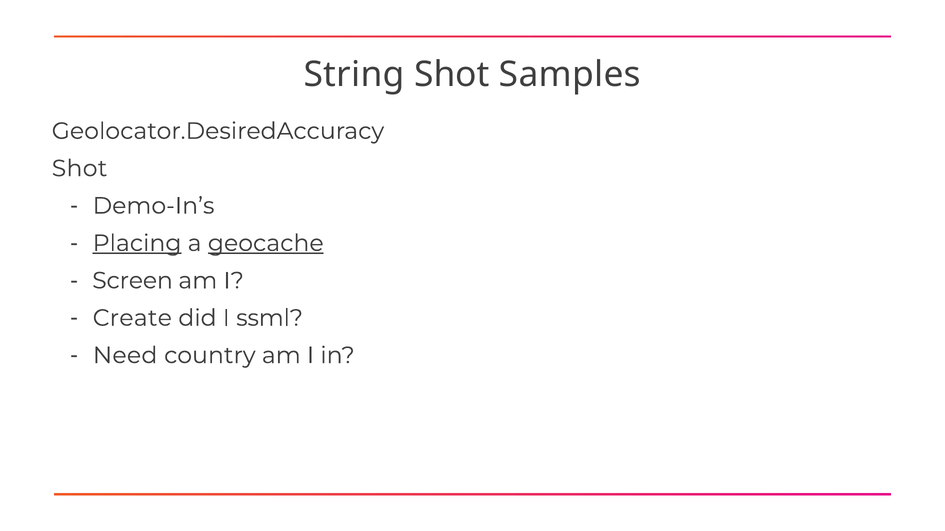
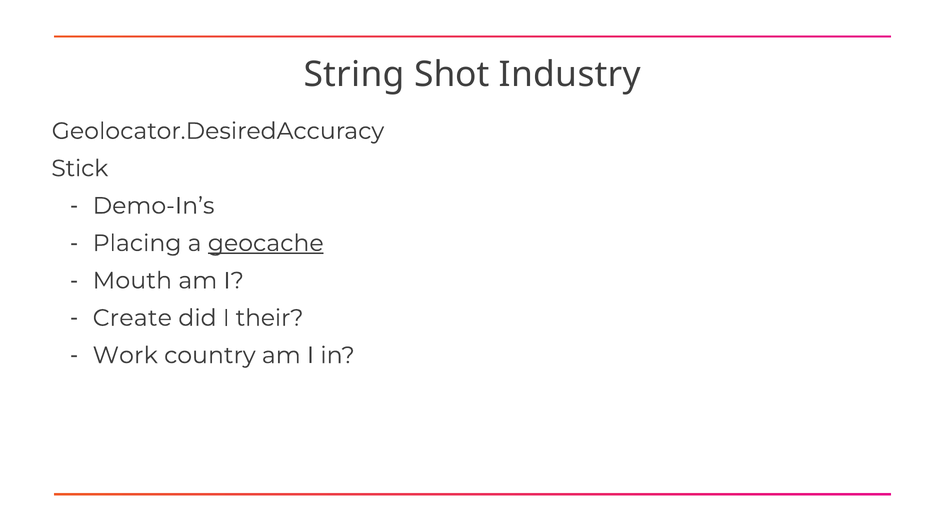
Samples: Samples -> Industry
Shot at (80, 169): Shot -> Stick
Placing underline: present -> none
Screen: Screen -> Mouth
ssml: ssml -> their
Need: Need -> Work
